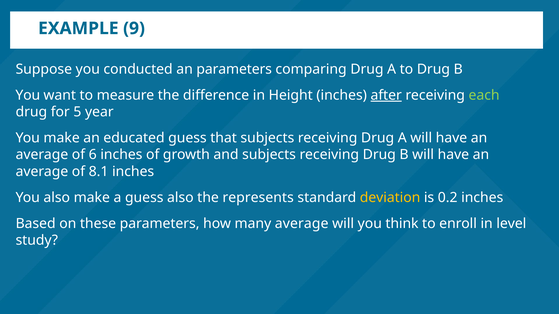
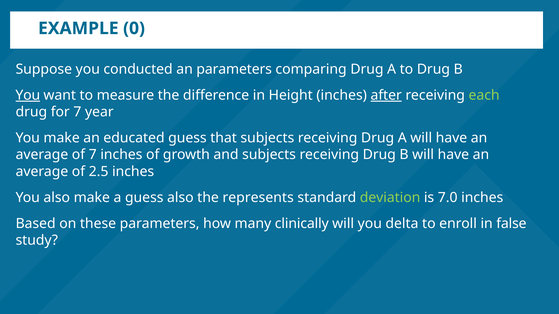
9: 9 -> 0
You at (28, 95) underline: none -> present
for 5: 5 -> 7
of 6: 6 -> 7
8.1: 8.1 -> 2.5
deviation colour: yellow -> light green
0.2: 0.2 -> 7.0
many average: average -> clinically
think: think -> delta
level: level -> false
